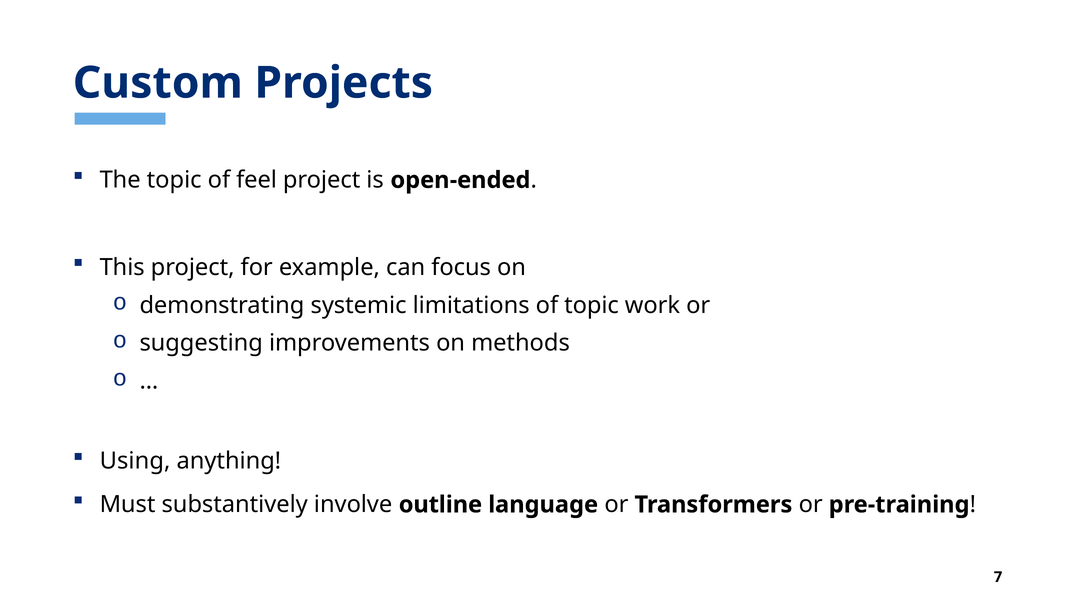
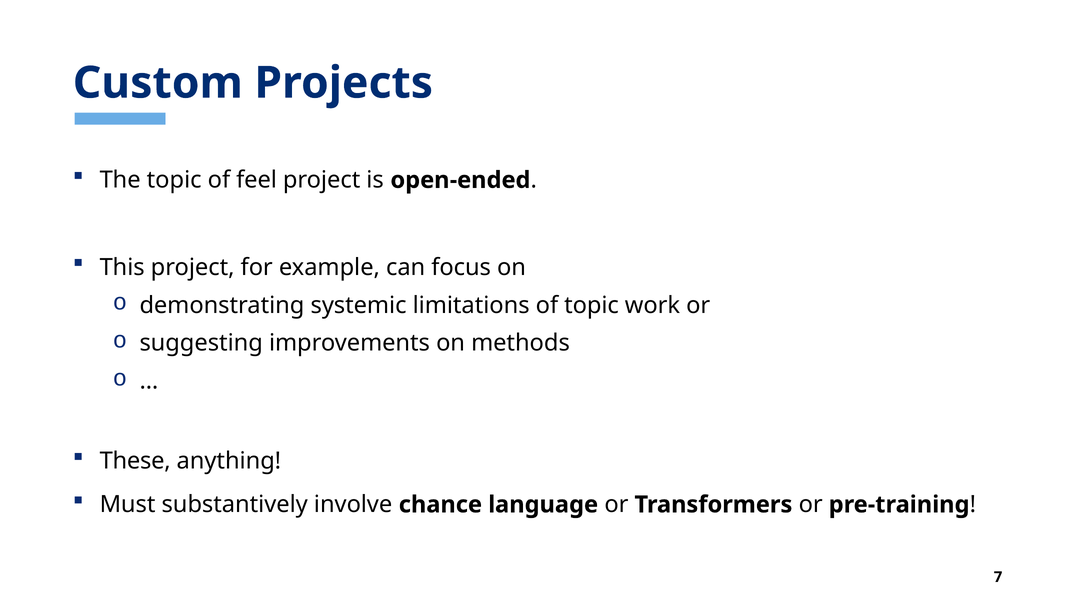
Using: Using -> These
outline: outline -> chance
